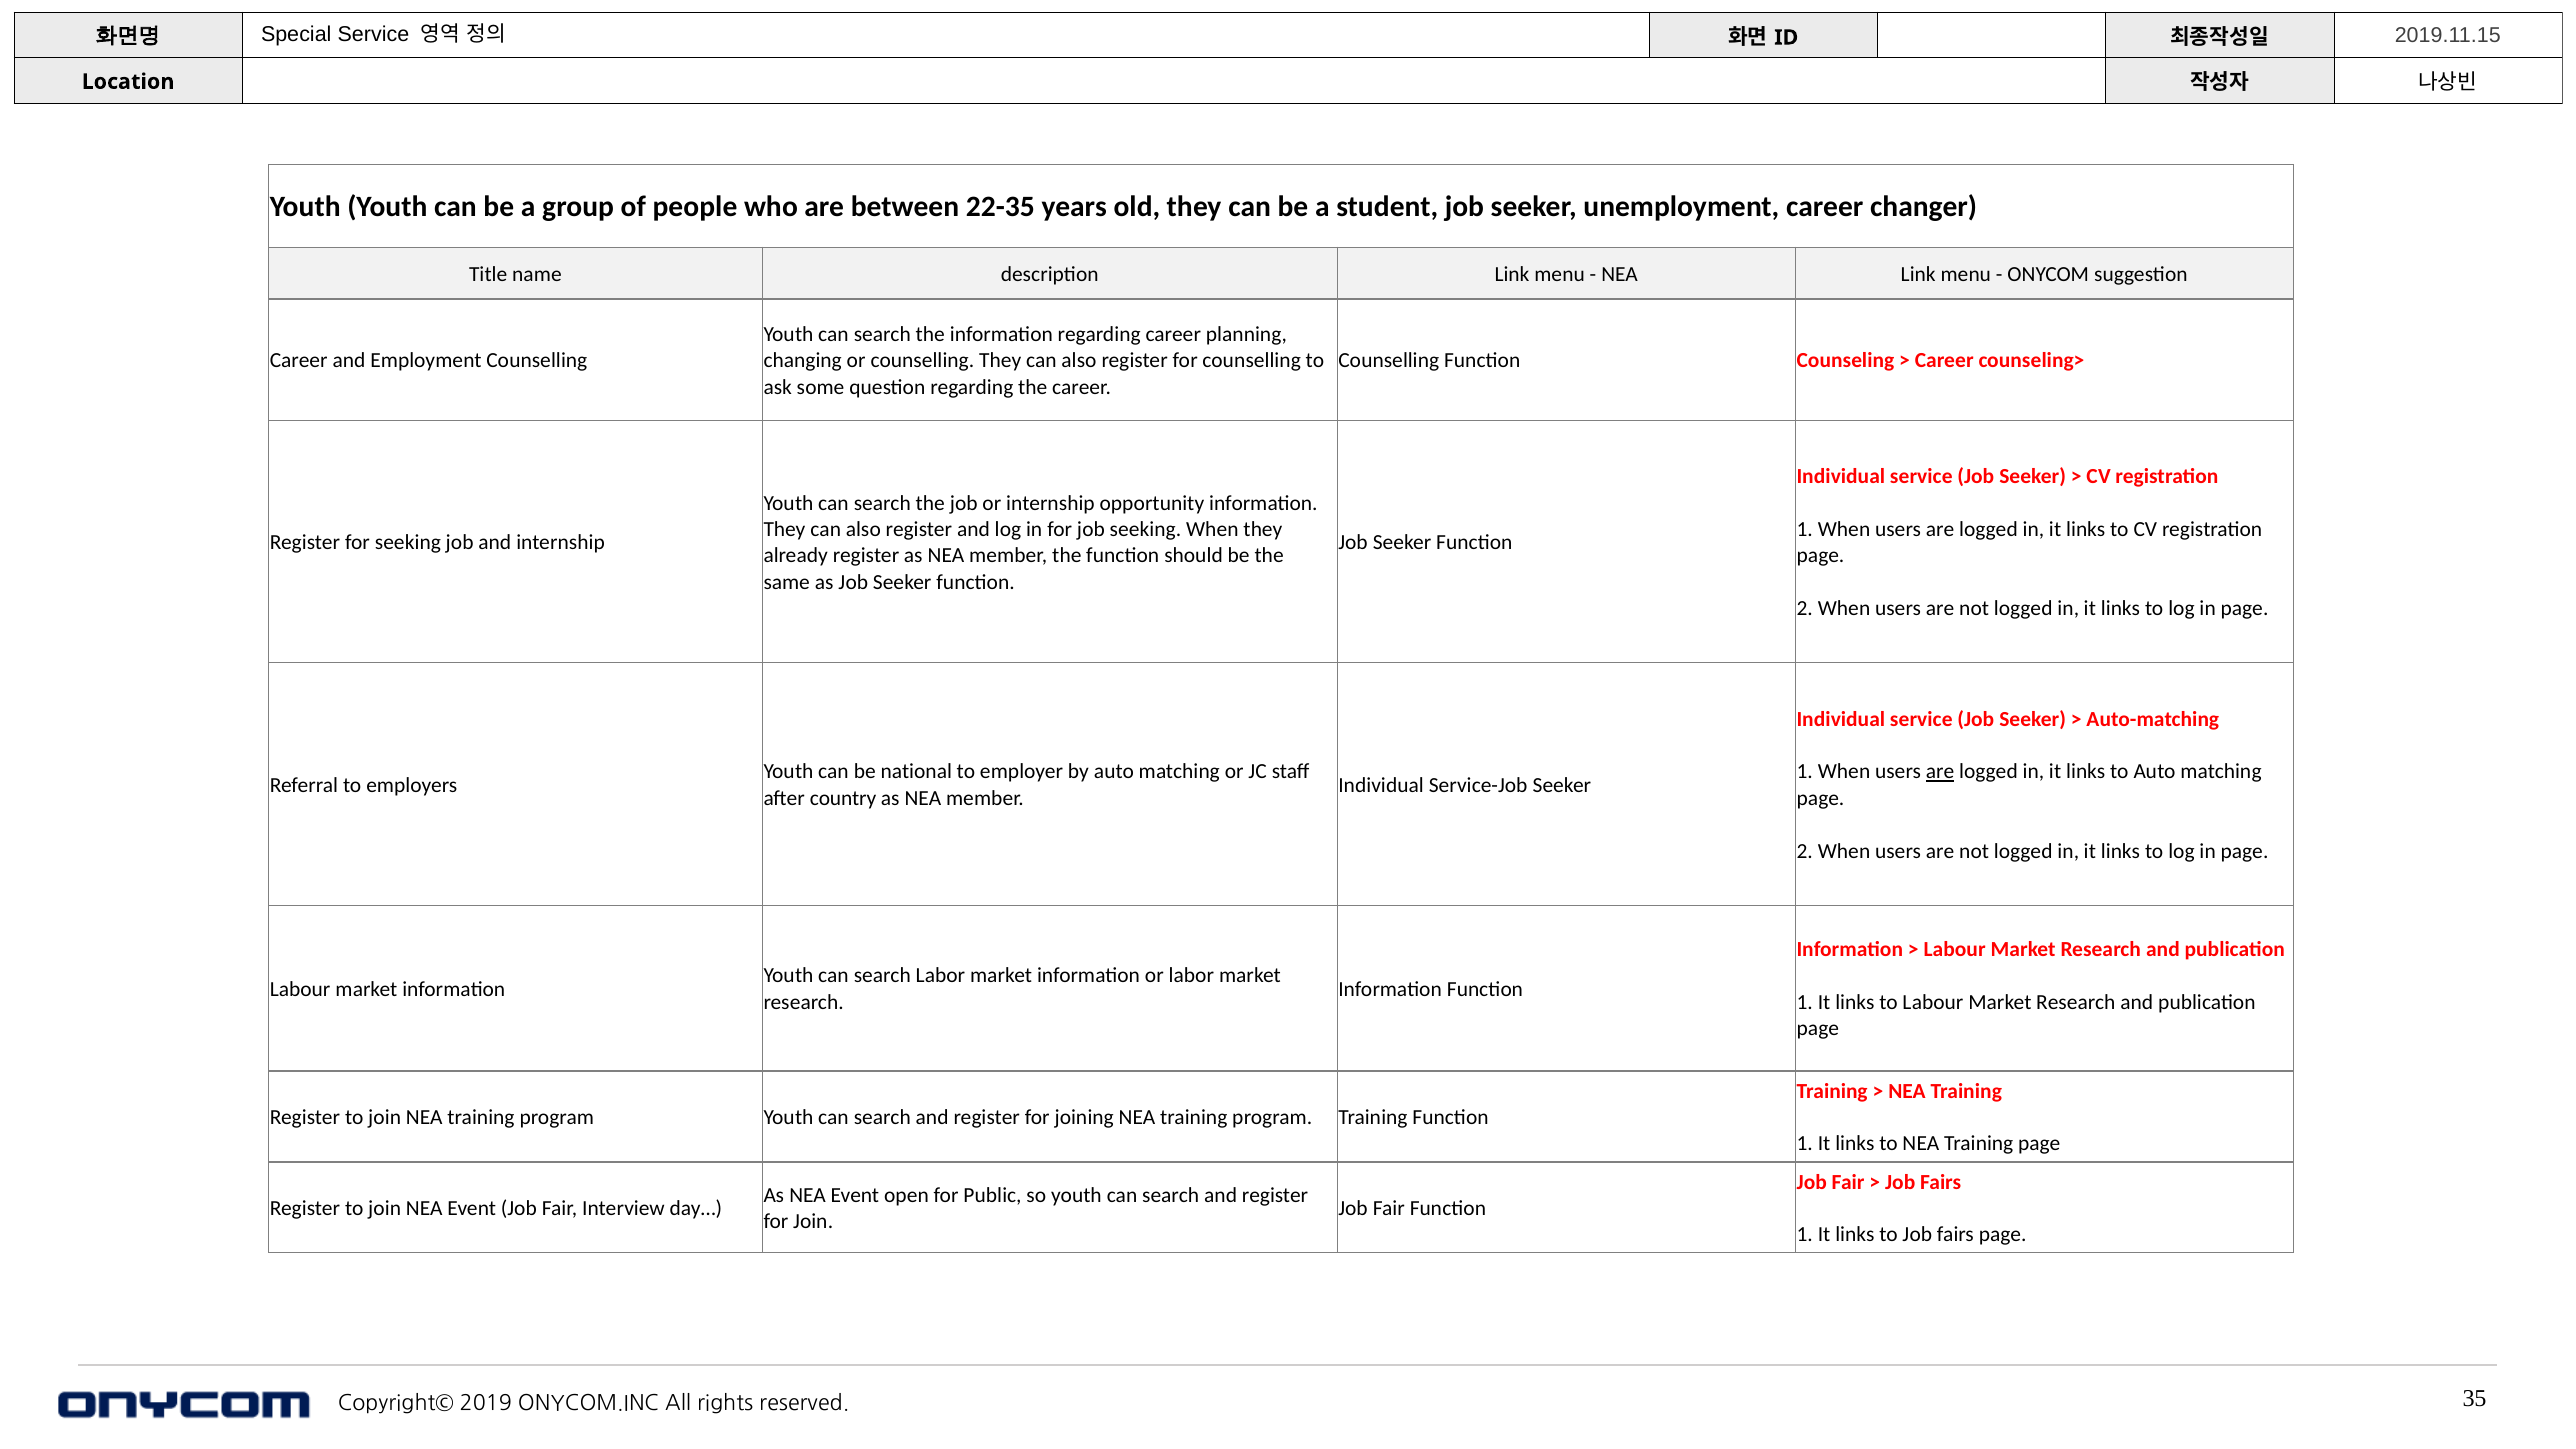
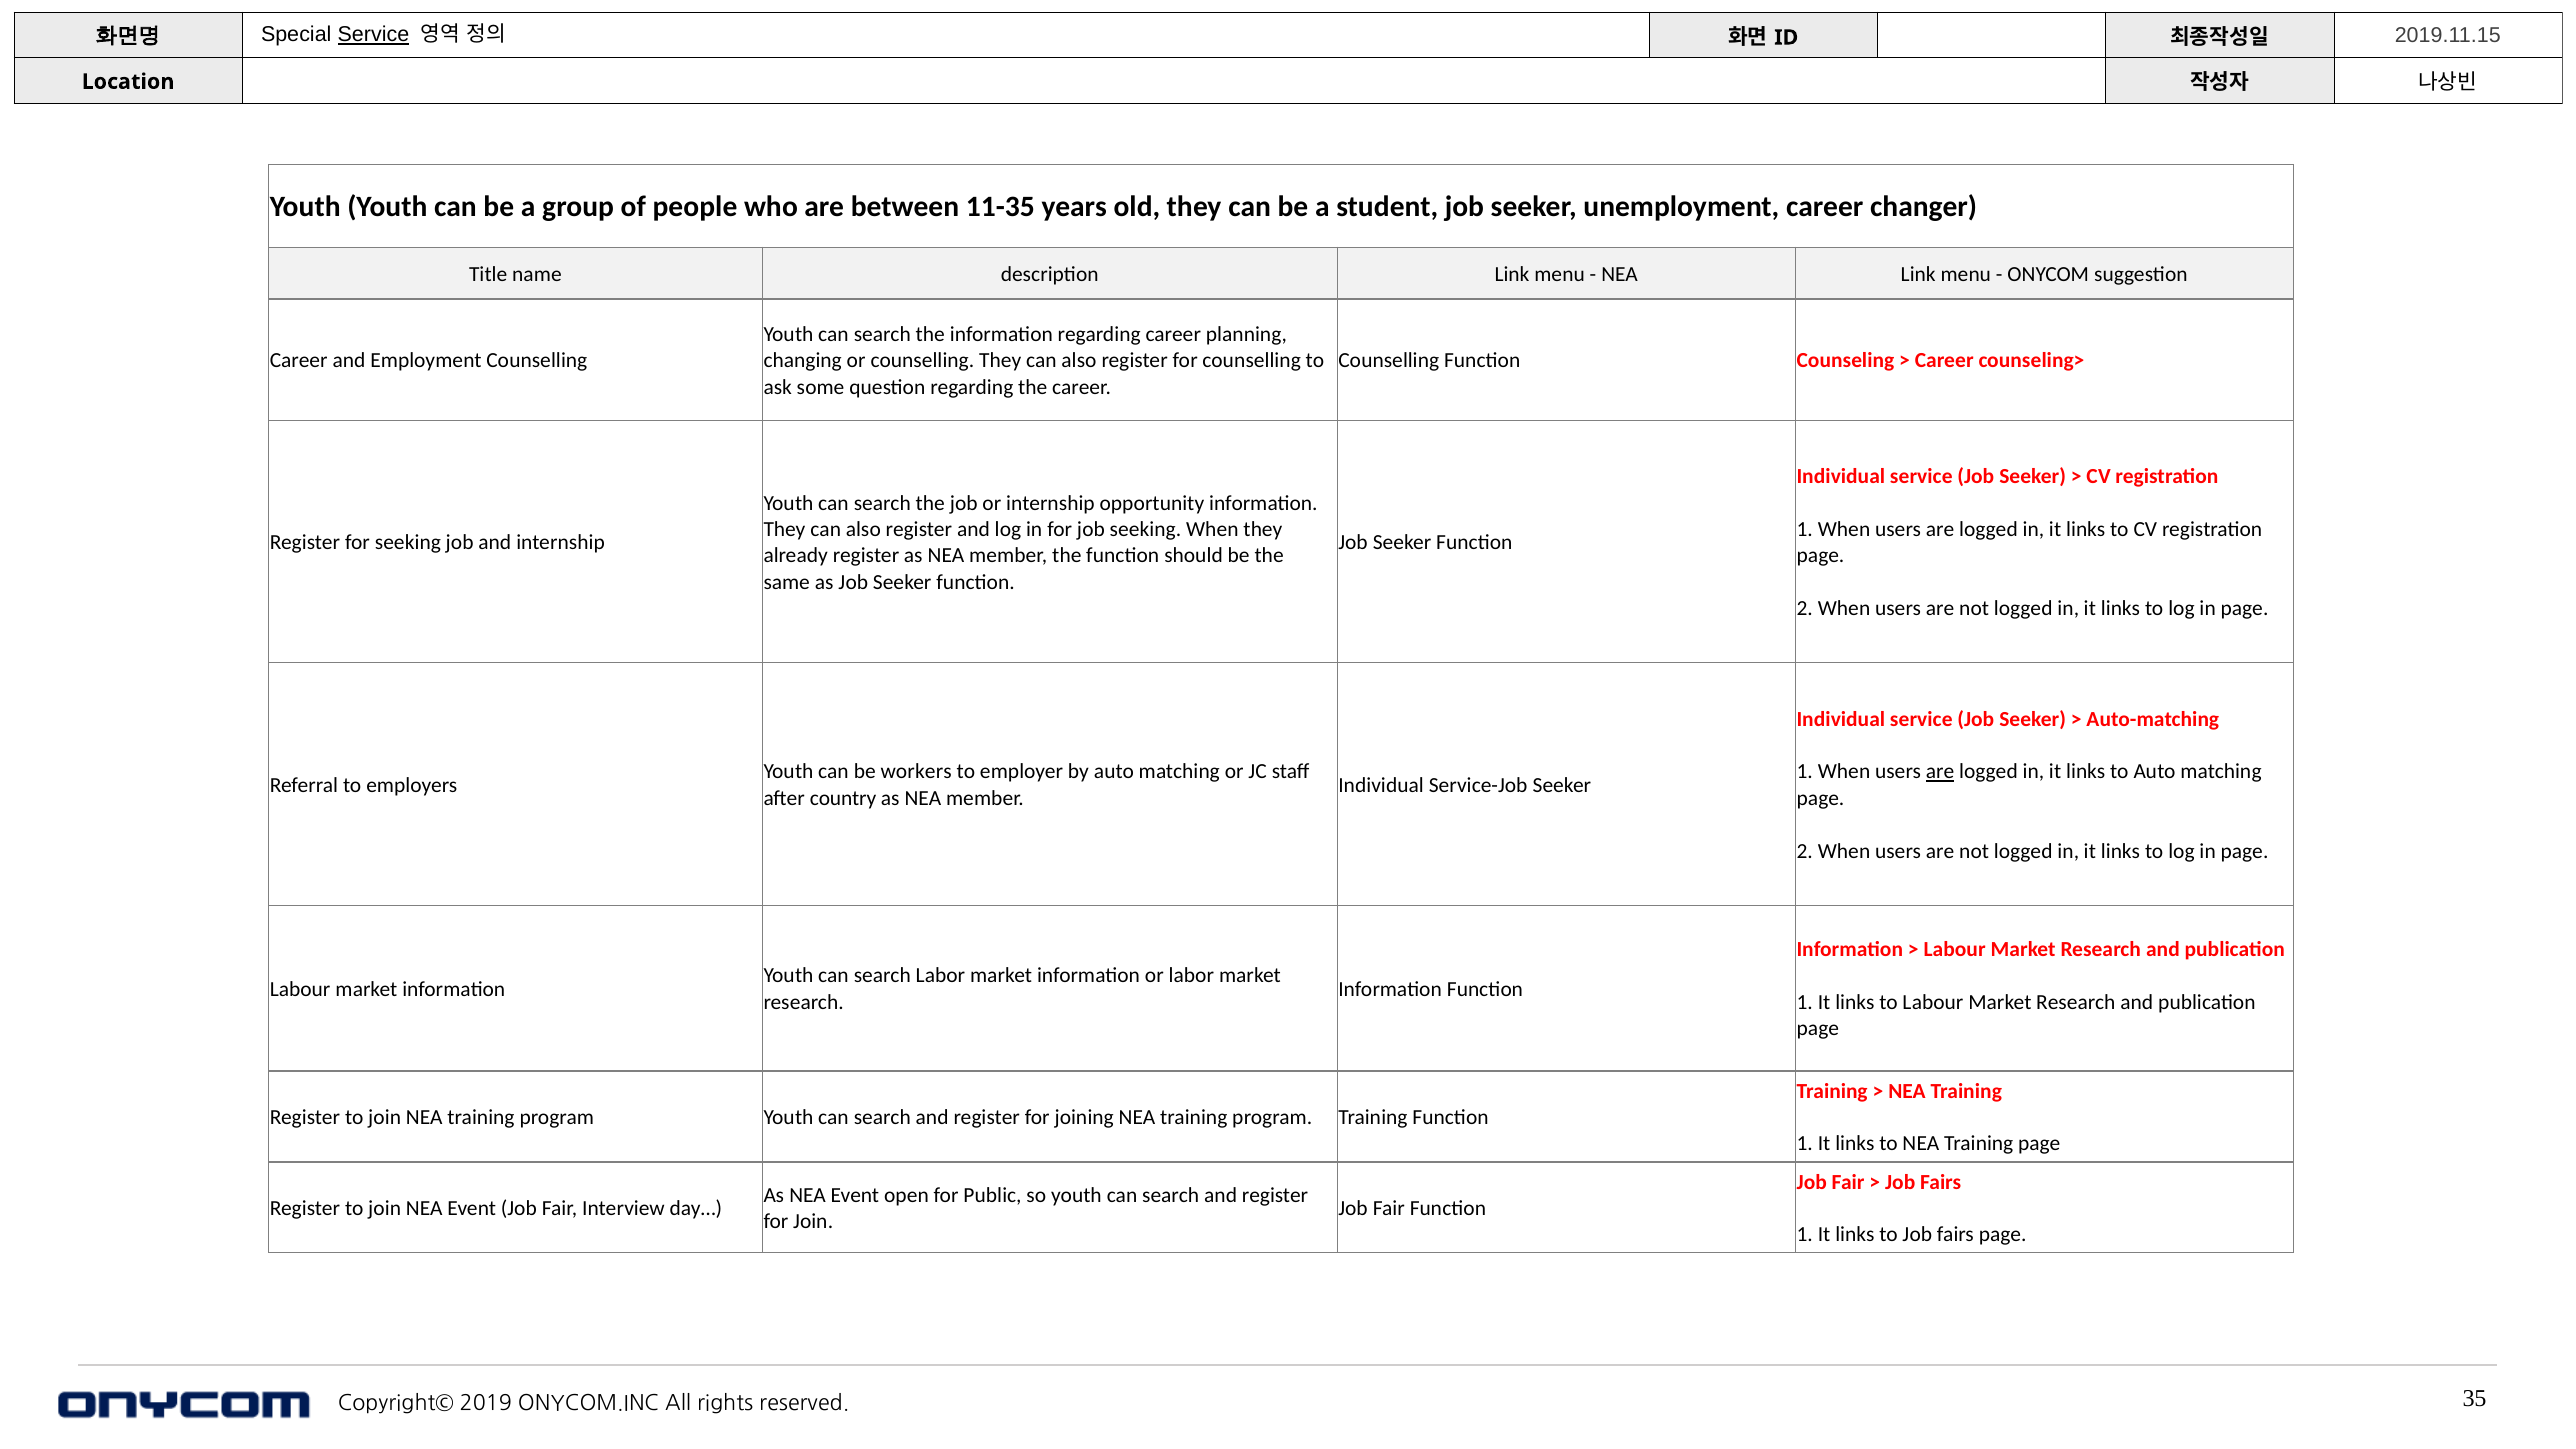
Service at (373, 35) underline: none -> present
22-35: 22-35 -> 11-35
national: national -> workers
